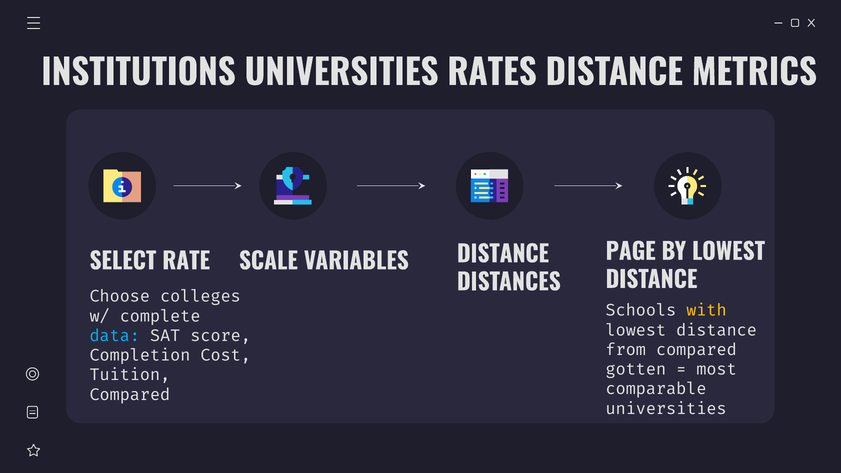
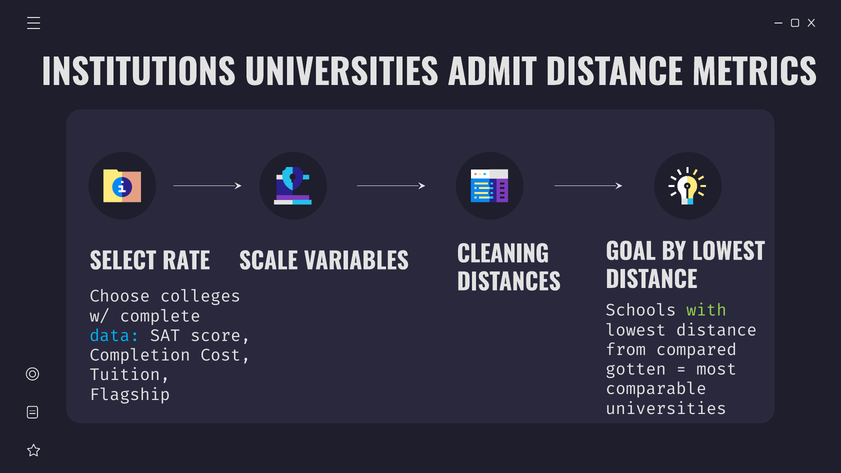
RATES: RATES -> ADMIT
PAGE: PAGE -> GOAL
VARIABLES DISTANCE: DISTANCE -> CLEANING
with colour: yellow -> light green
Compared at (130, 395): Compared -> Flagship
